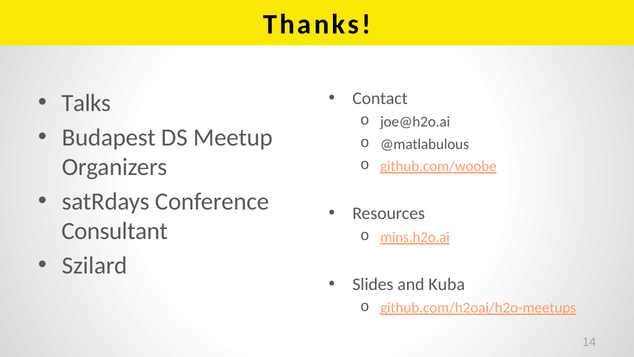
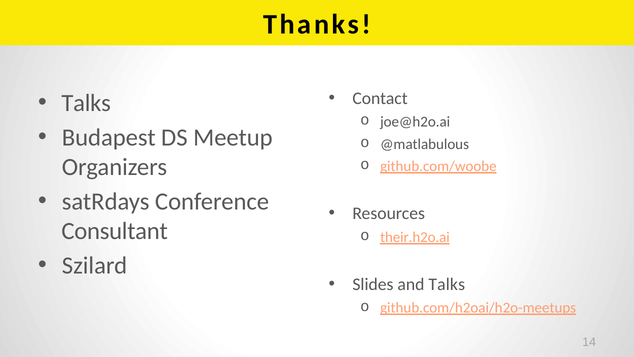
mins.h2o.ai: mins.h2o.ai -> their.h2o.ai
and Kuba: Kuba -> Talks
